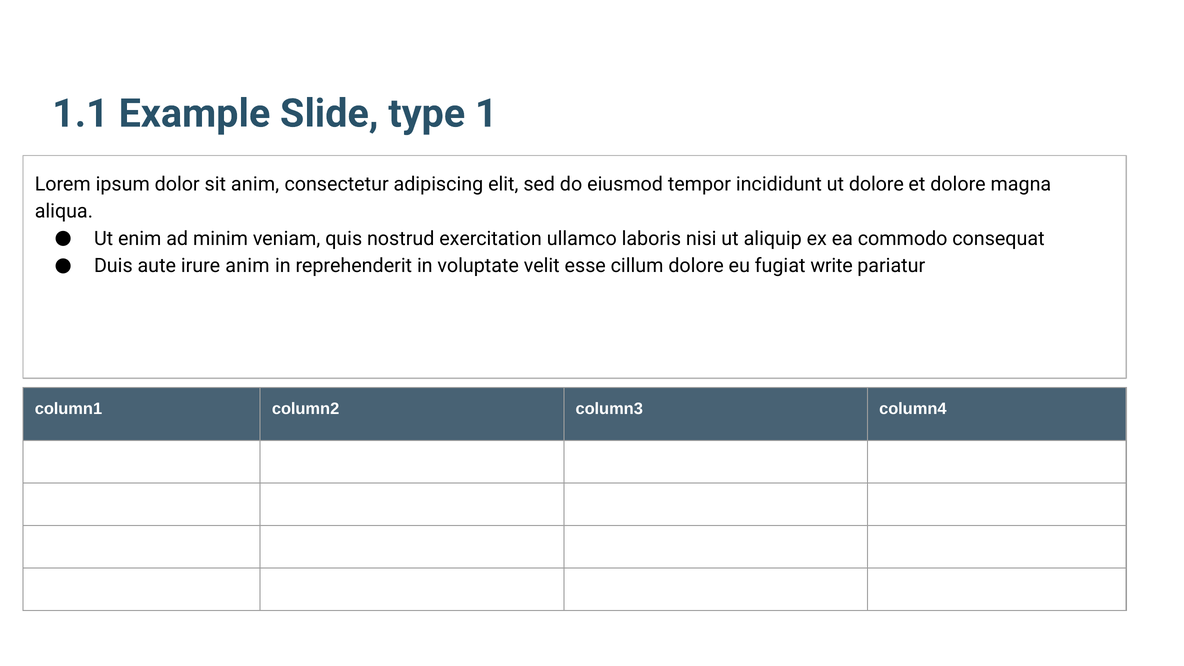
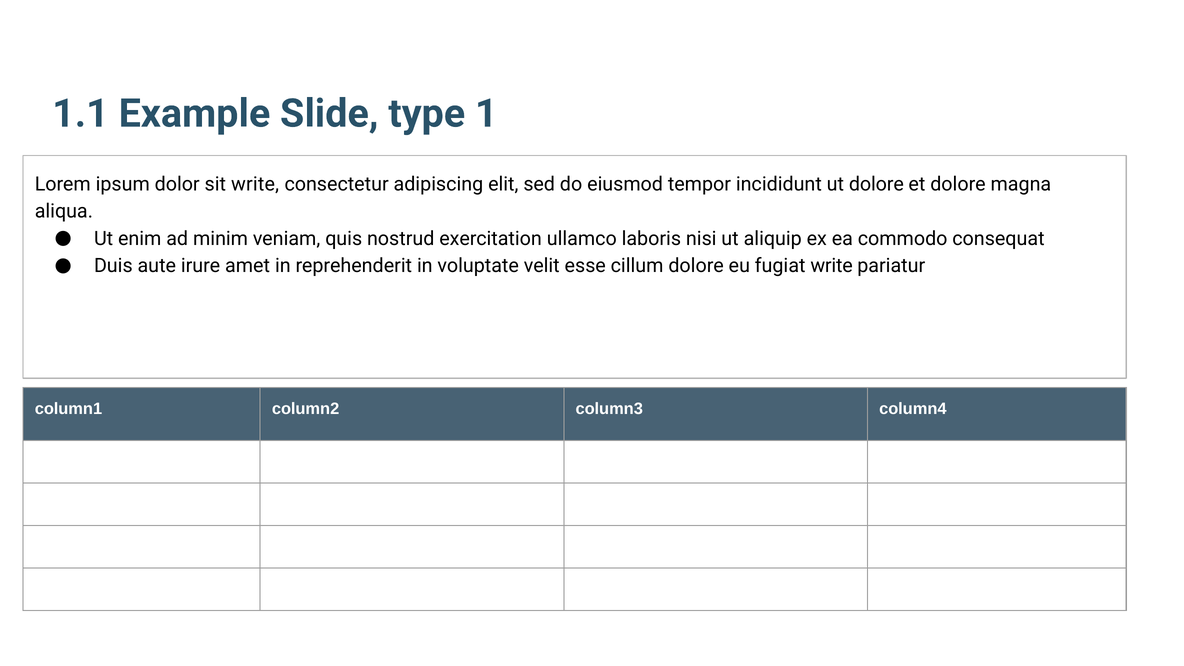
sit anim: anim -> write
irure anim: anim -> amet
